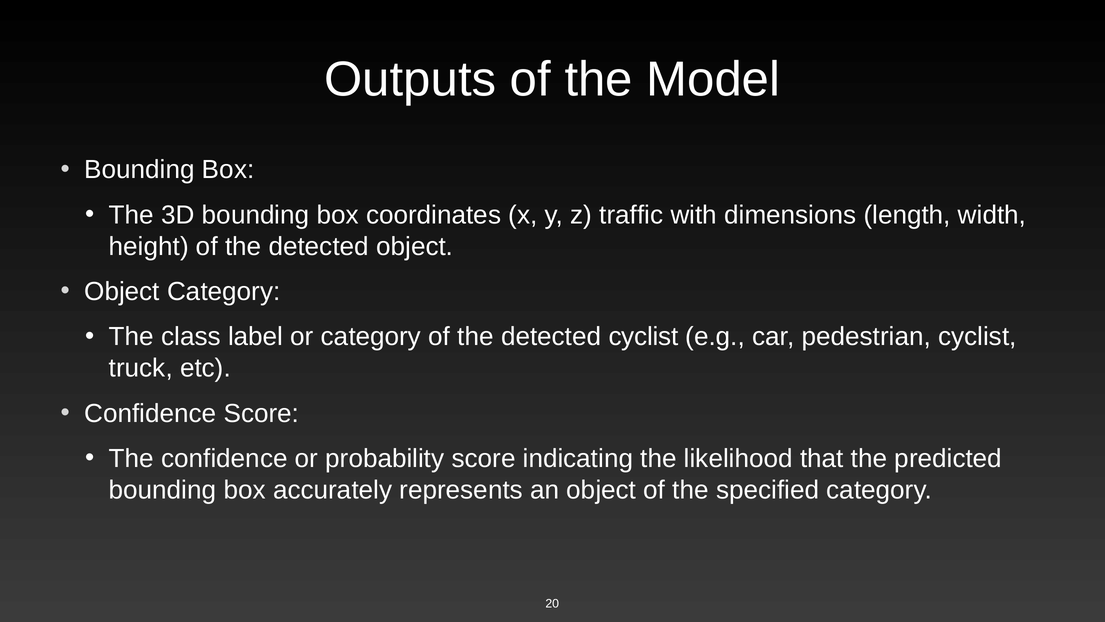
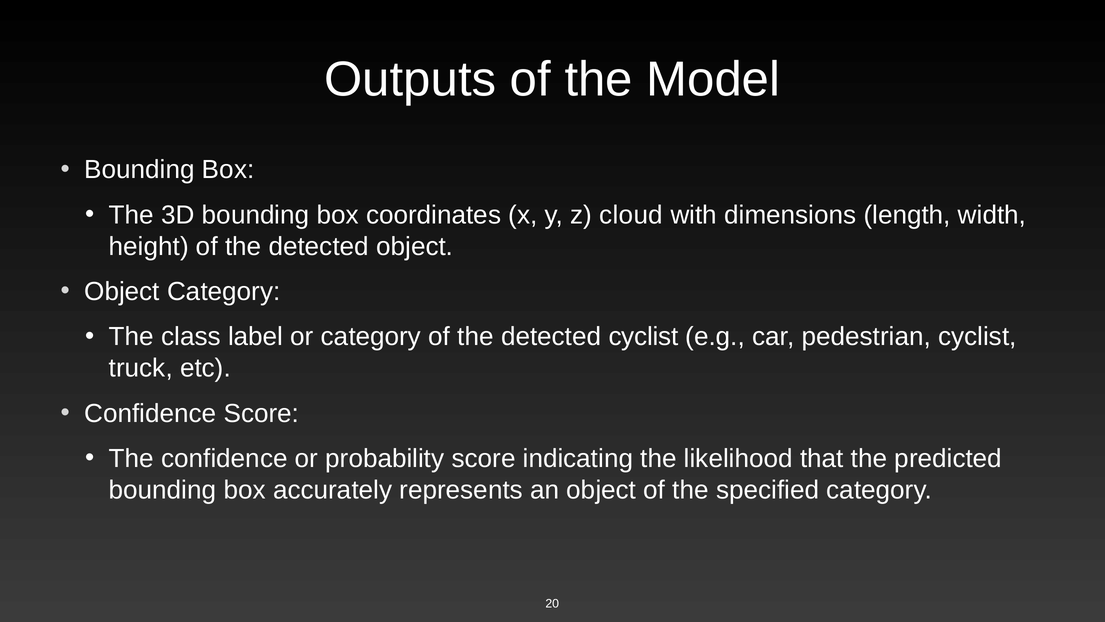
traffic: traffic -> cloud
